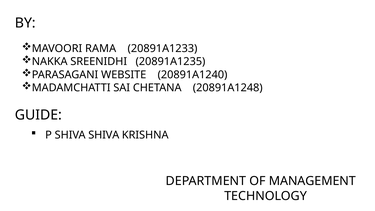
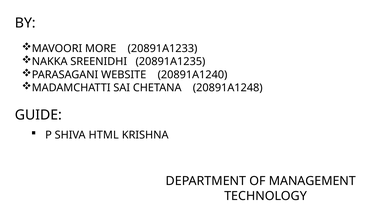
RAMA: RAMA -> MORE
SHIVA SHIVA: SHIVA -> HTML
